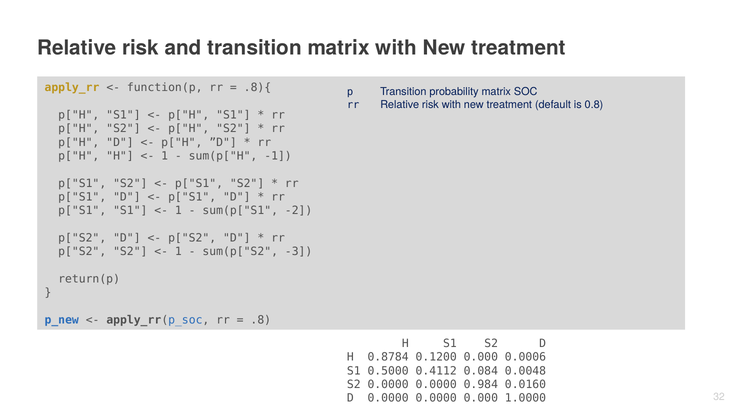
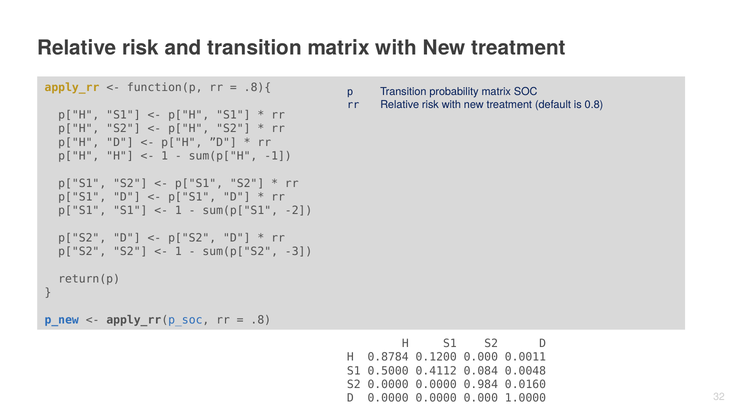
0.0006: 0.0006 -> 0.0011
